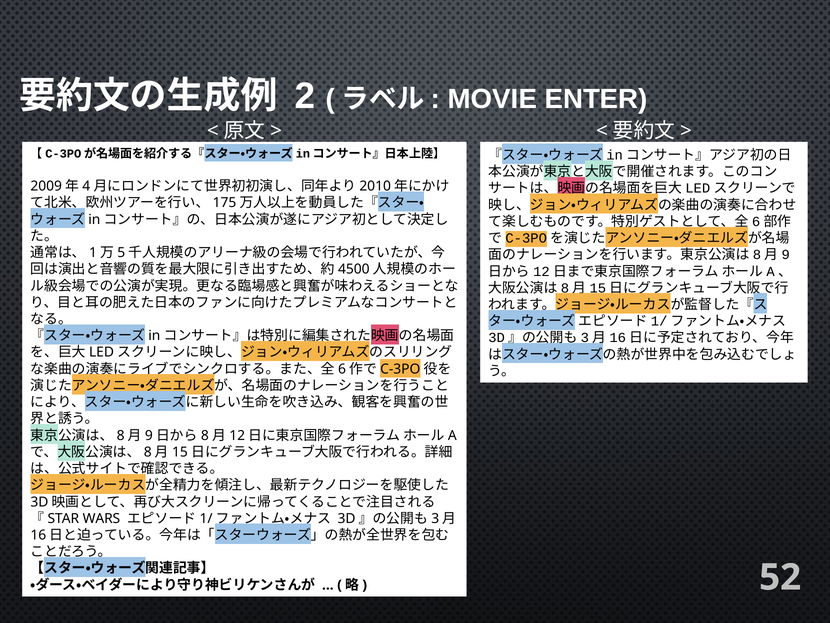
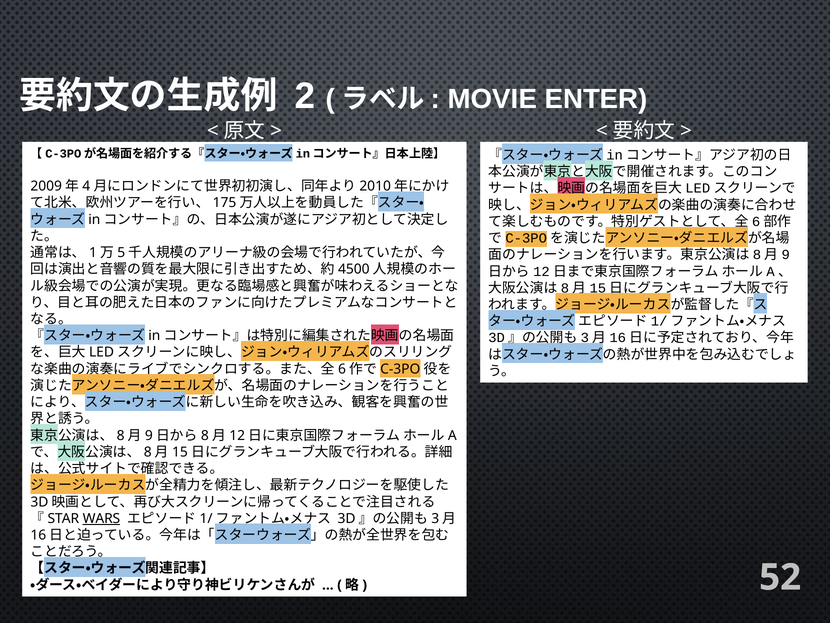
WARS underline: none -> present
